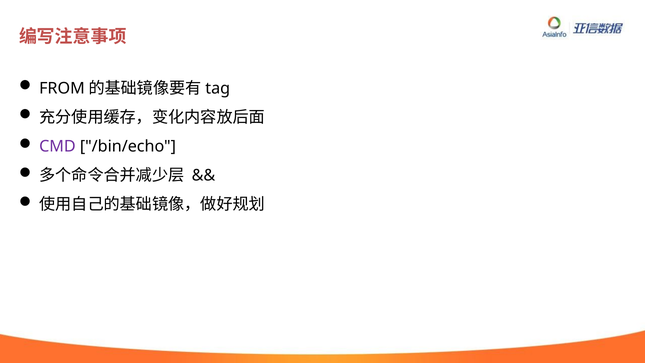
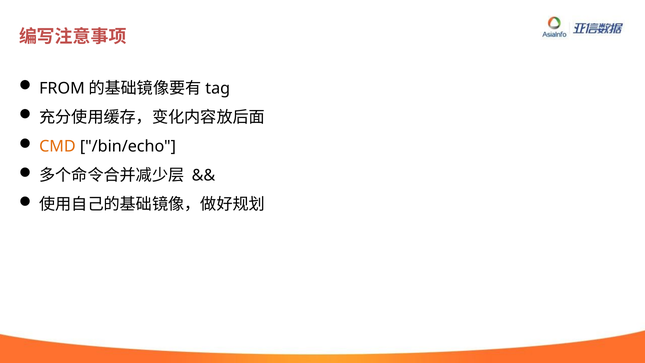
CMD colour: purple -> orange
